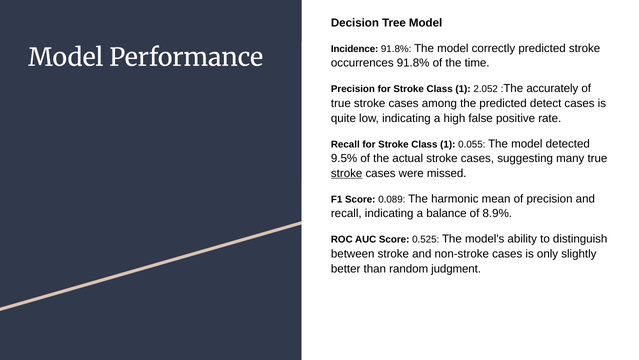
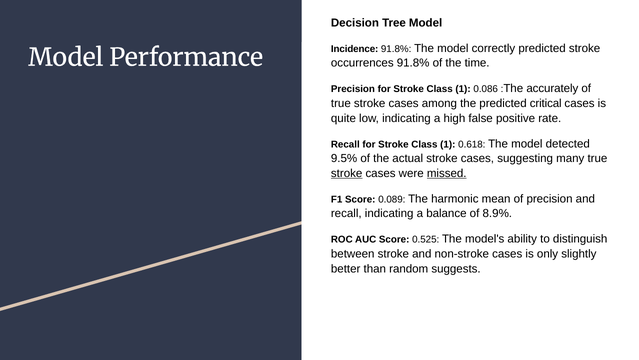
2.052: 2.052 -> 0.086
detect: detect -> critical
0.055: 0.055 -> 0.618
missed underline: none -> present
judgment: judgment -> suggests
